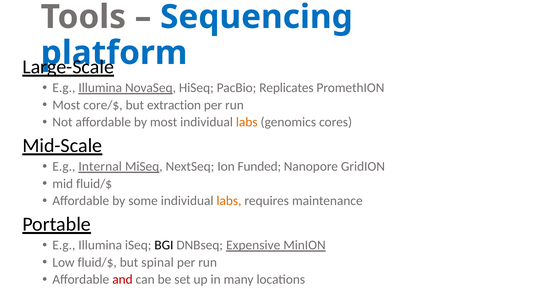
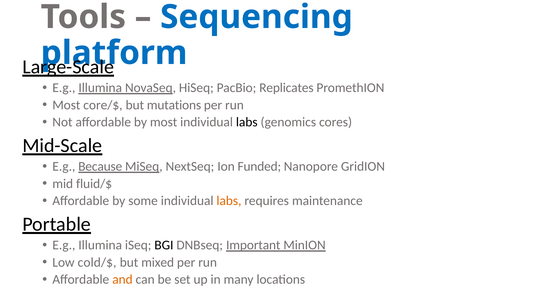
extraction: extraction -> mutations
labs at (247, 122) colour: orange -> black
Internal: Internal -> Because
Expensive: Expensive -> Important
Low fluid/$: fluid/$ -> cold/$
spinal: spinal -> mixed
and colour: red -> orange
